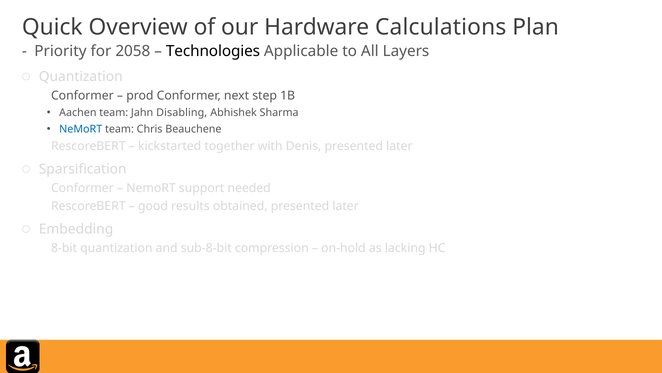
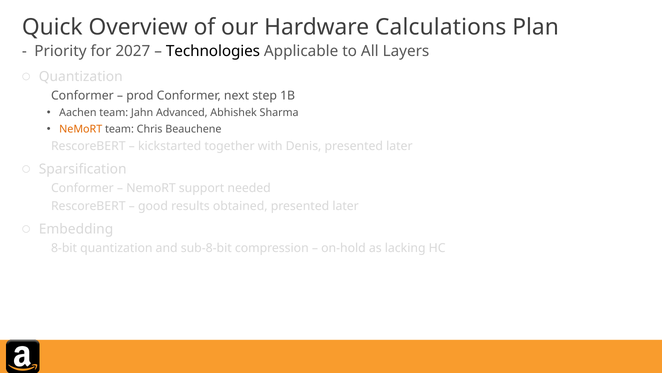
2058: 2058 -> 2027
Disabling: Disabling -> Advanced
NeMoRT at (81, 129) colour: blue -> orange
